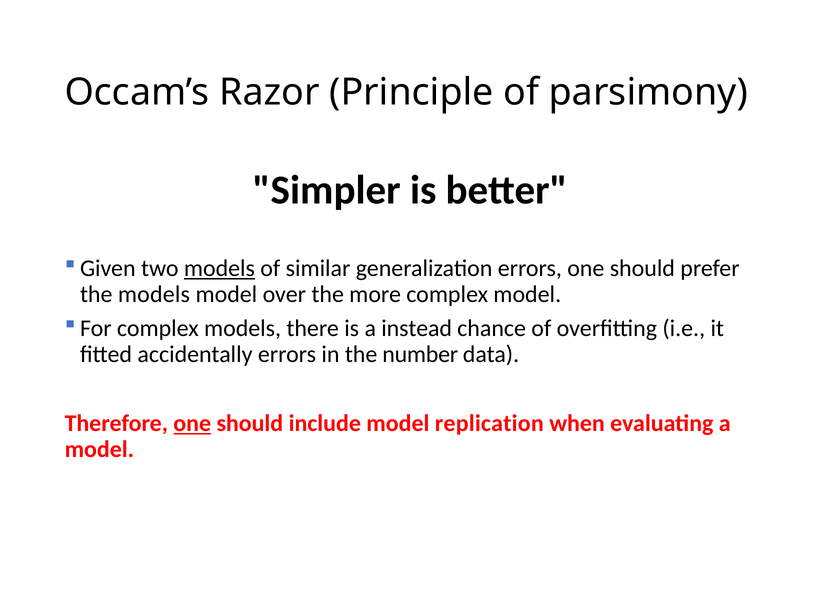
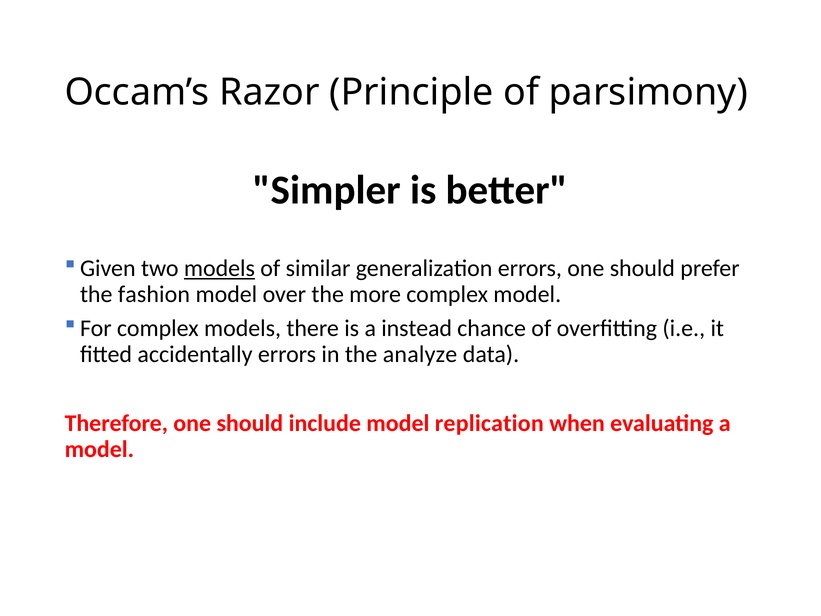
the models: models -> fashion
number: number -> analyze
one at (192, 423) underline: present -> none
